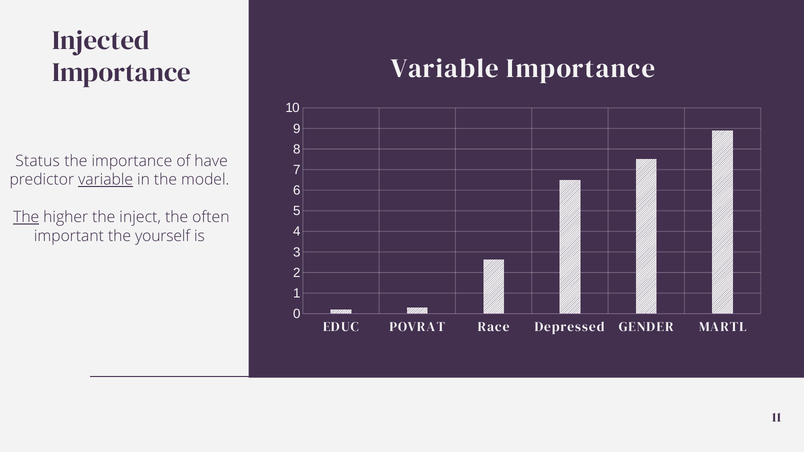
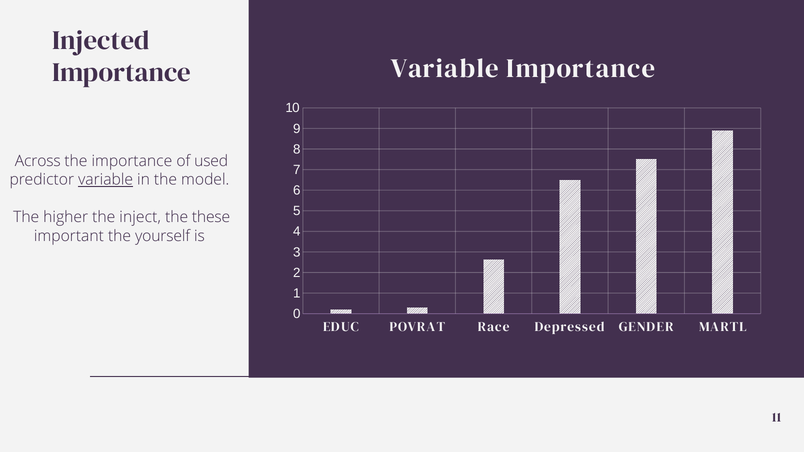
Status: Status -> Across
have: have -> used
The at (26, 217) underline: present -> none
often: often -> these
